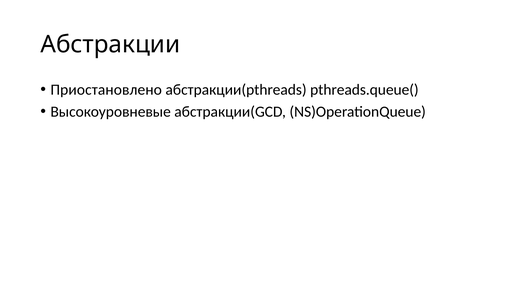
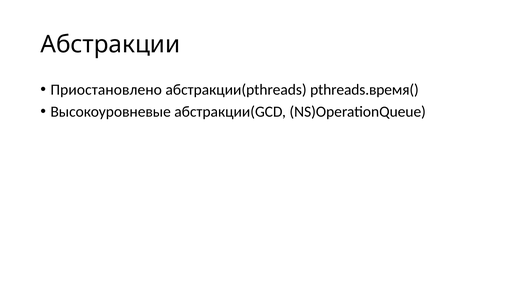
pthreads.queue(: pthreads.queue( -> pthreads.время(
